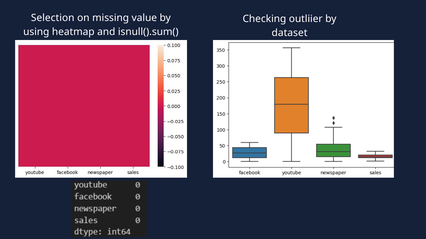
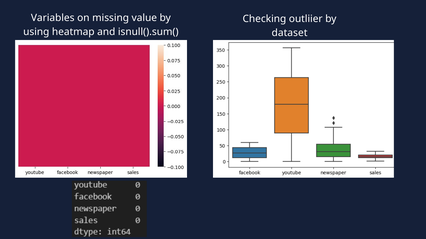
Selection: Selection -> Variables
